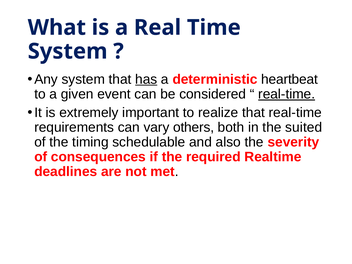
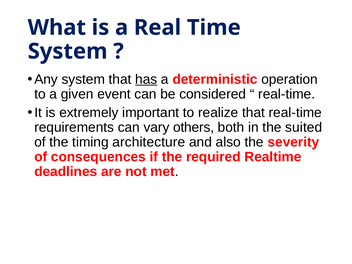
heartbeat: heartbeat -> operation
real-time at (287, 94) underline: present -> none
schedulable: schedulable -> architecture
